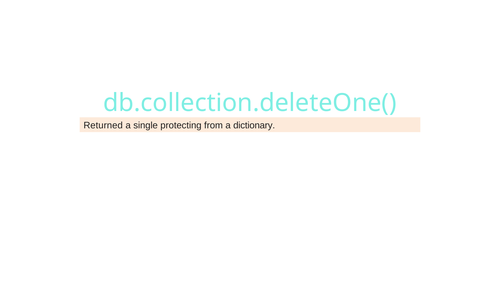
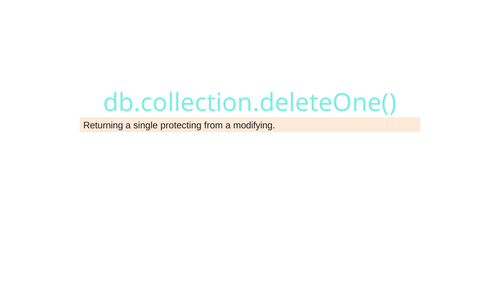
Returned: Returned -> Returning
dictionary: dictionary -> modifying
